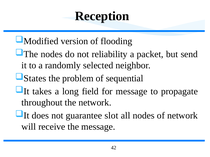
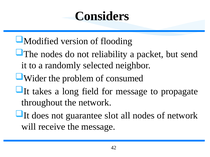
Reception: Reception -> Considers
States: States -> Wider
sequential: sequential -> consumed
